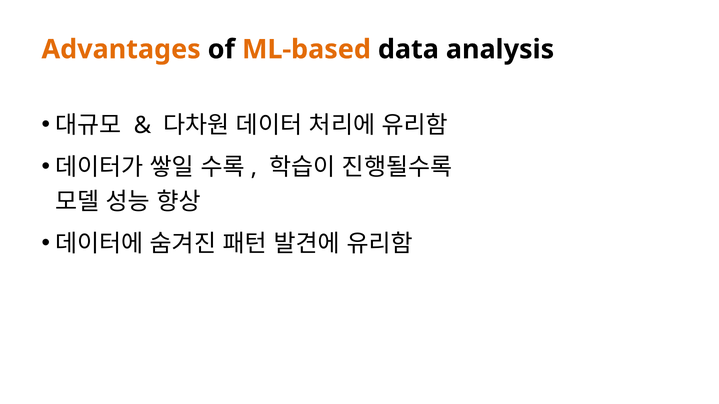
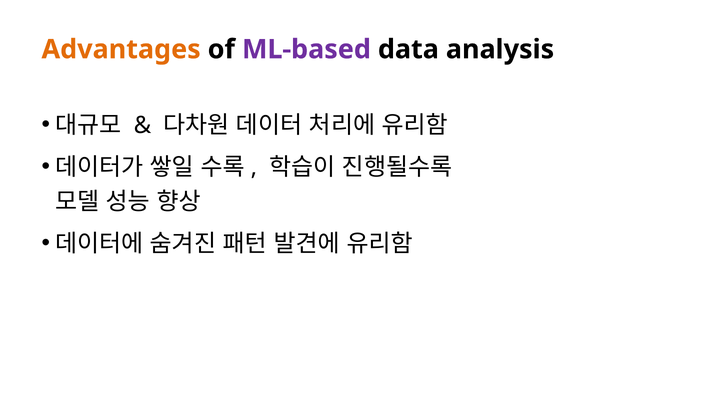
ML-based colour: orange -> purple
